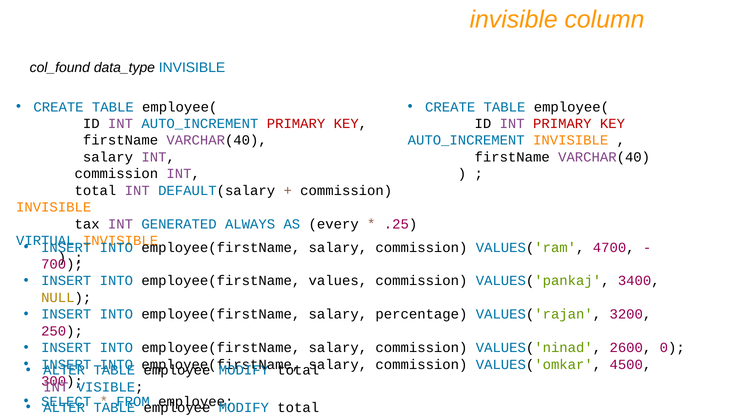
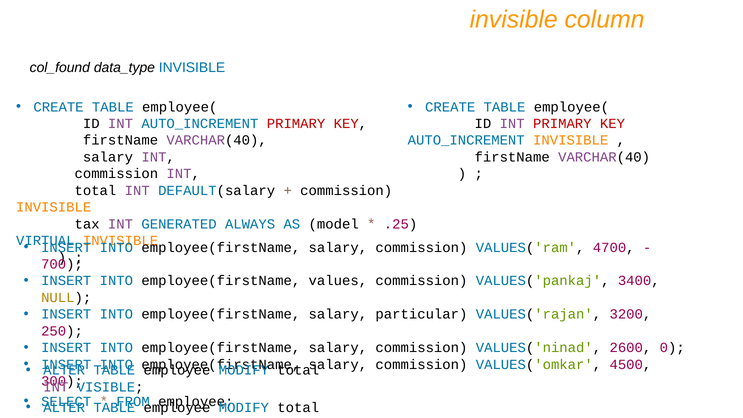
every: every -> model
percentage: percentage -> particular
